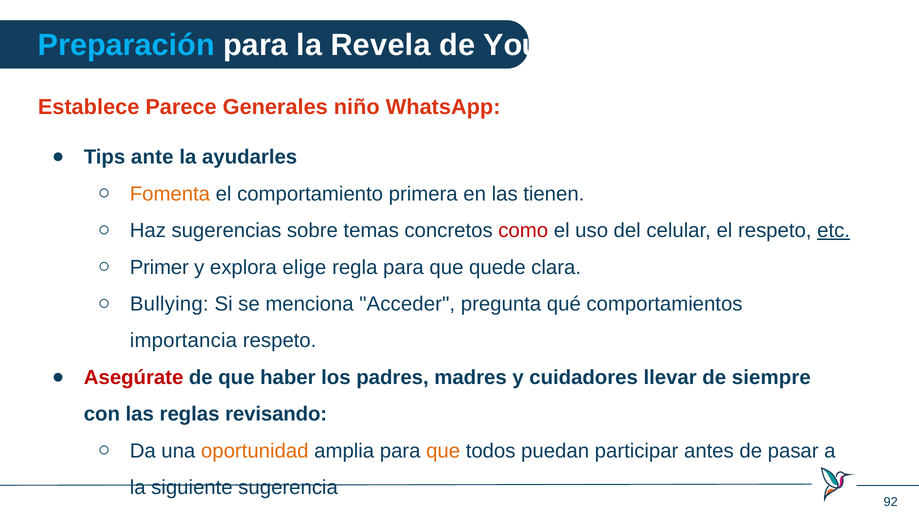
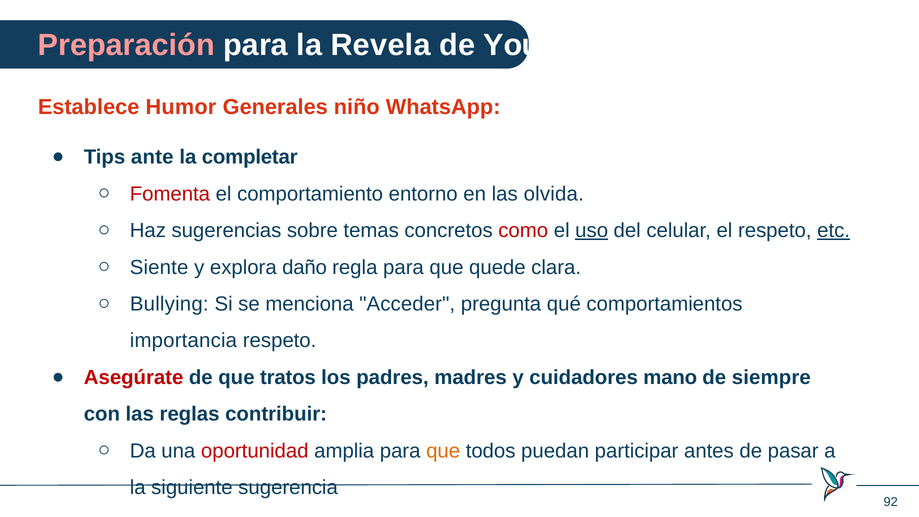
Preparación colour: light blue -> pink
Parece: Parece -> Humor
ayudarles: ayudarles -> completar
Fomenta colour: orange -> red
primera: primera -> entorno
tienen: tienen -> olvida
uso underline: none -> present
Primer: Primer -> Siente
elige: elige -> daño
haber: haber -> tratos
llevar: llevar -> mano
revisando: revisando -> contribuir
oportunidad colour: orange -> red
